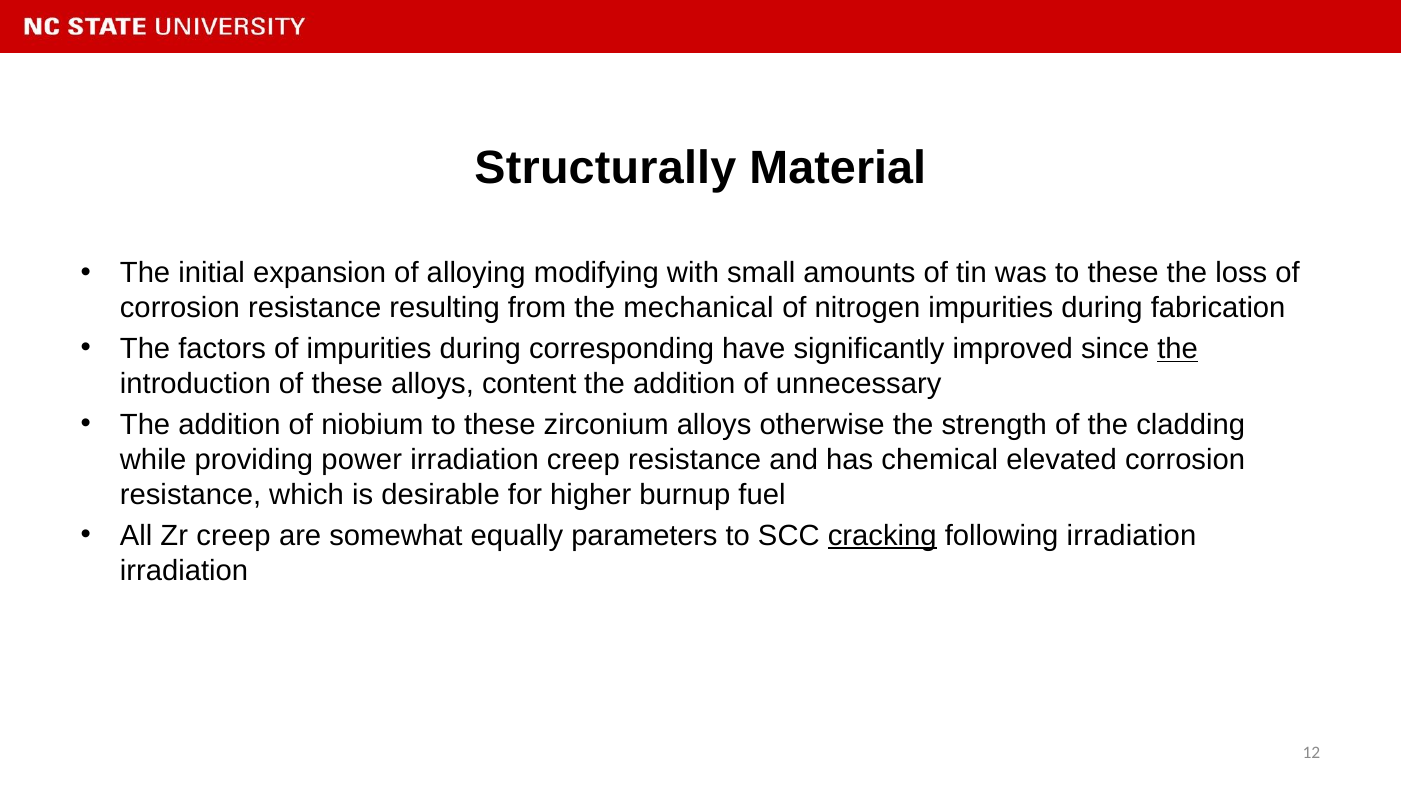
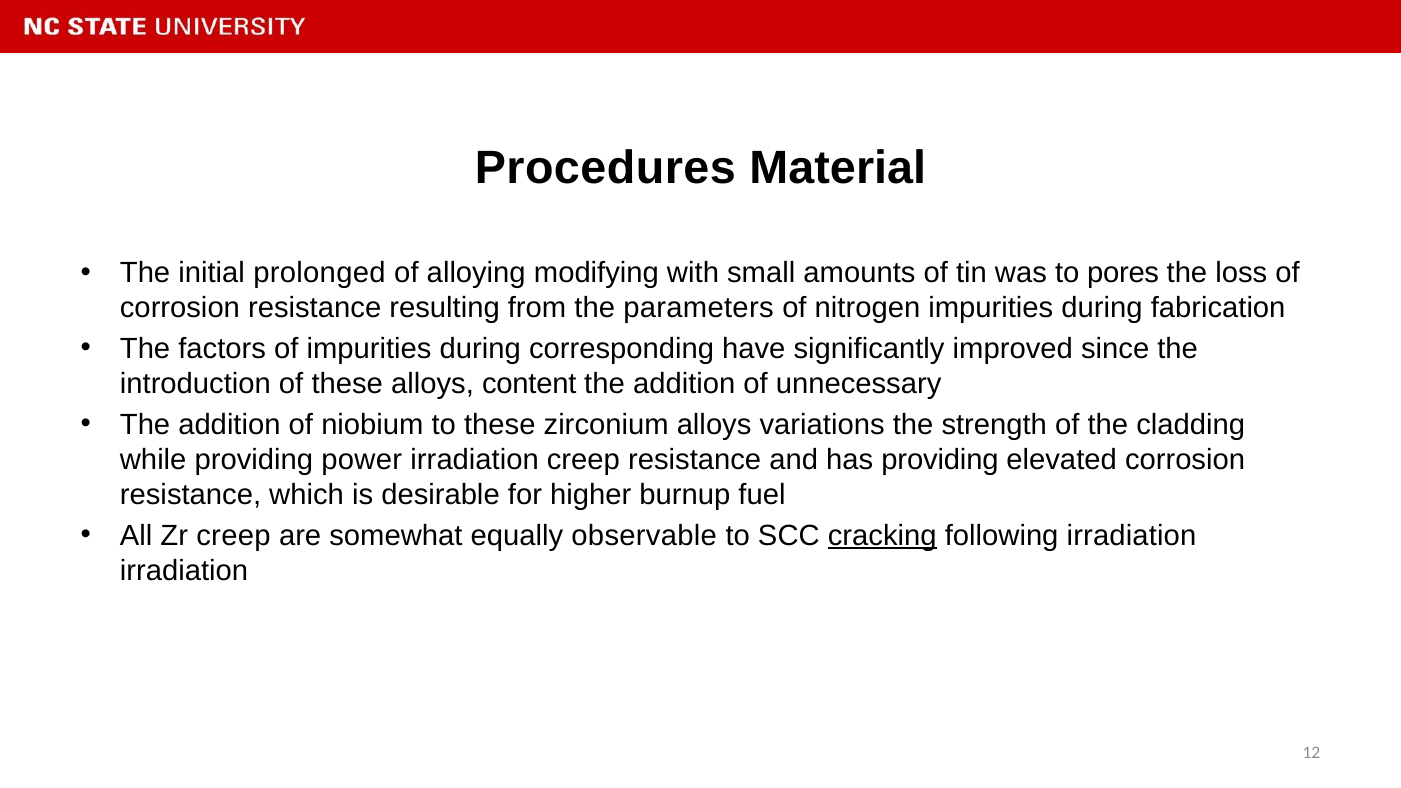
Structurally: Structurally -> Procedures
expansion: expansion -> prolonged
was to these: these -> pores
mechanical: mechanical -> parameters
the at (1178, 349) underline: present -> none
otherwise: otherwise -> variations
has chemical: chemical -> providing
parameters: parameters -> observable
